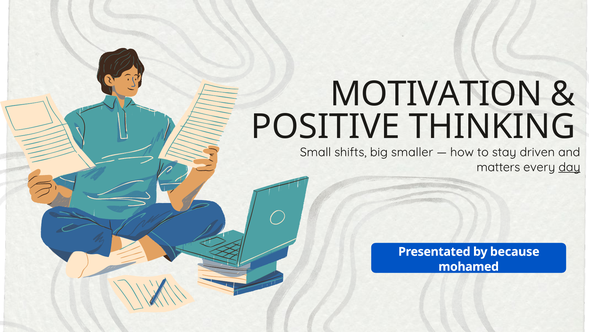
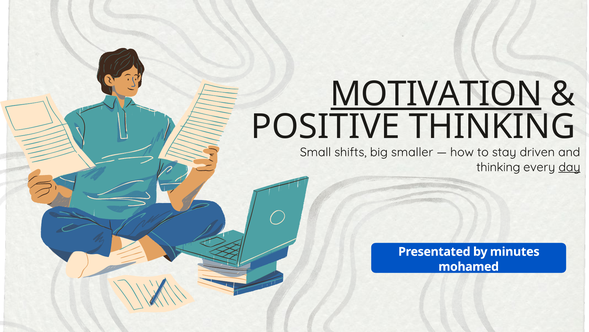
MOTIVATION underline: none -> present
matters at (498, 167): matters -> thinking
because: because -> minutes
